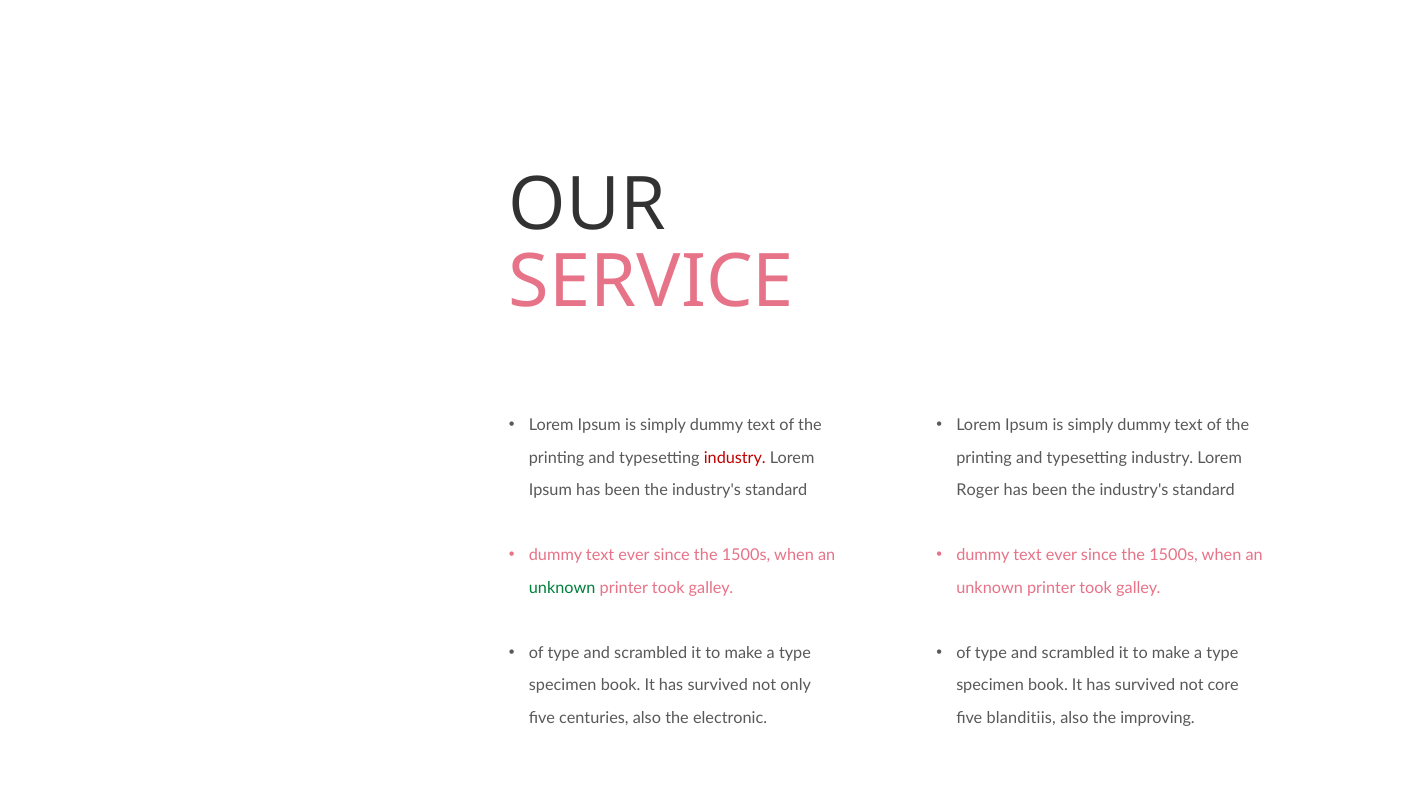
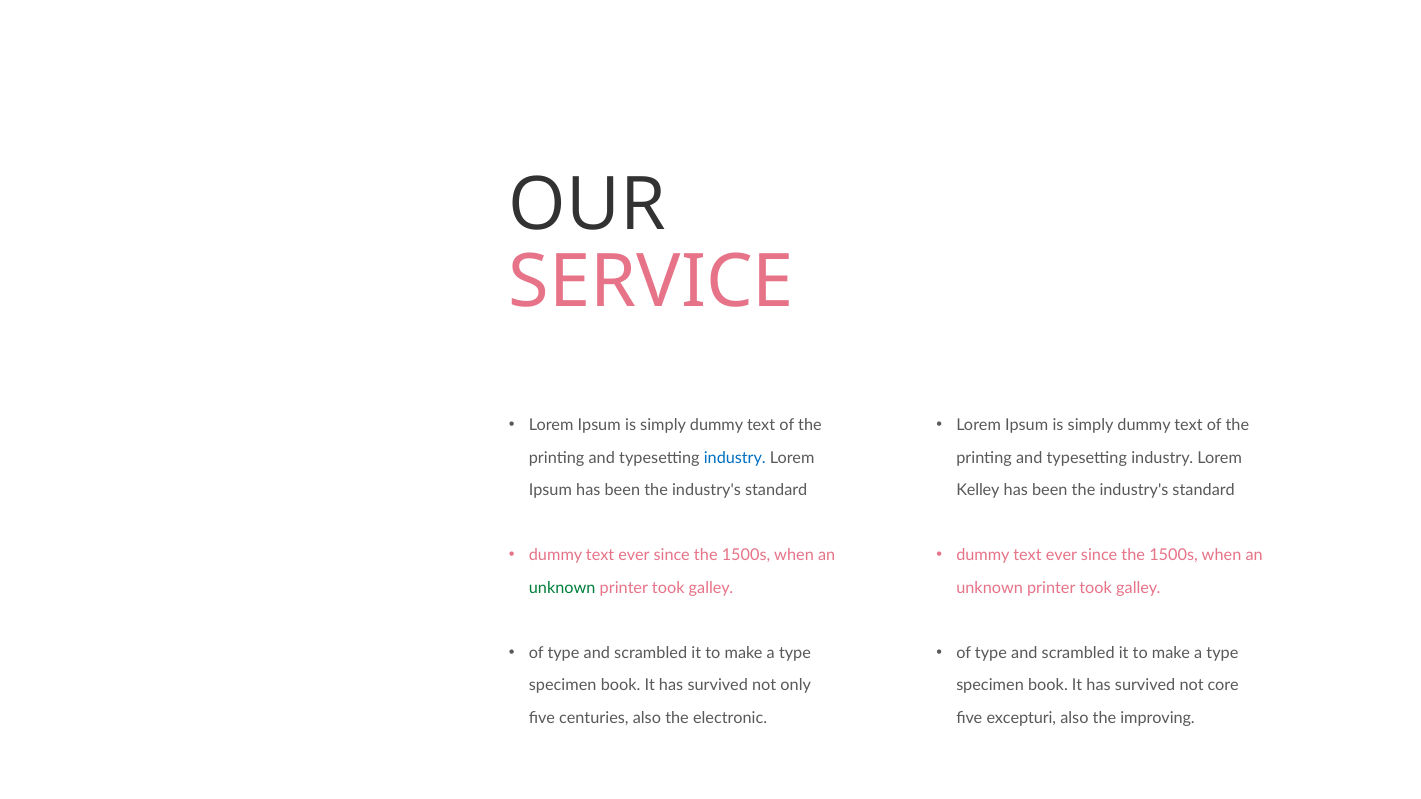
industry at (735, 458) colour: red -> blue
Roger: Roger -> Kelley
blanditiis: blanditiis -> excepturi
